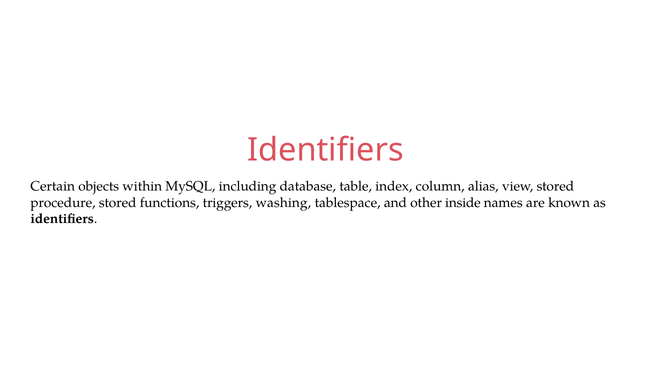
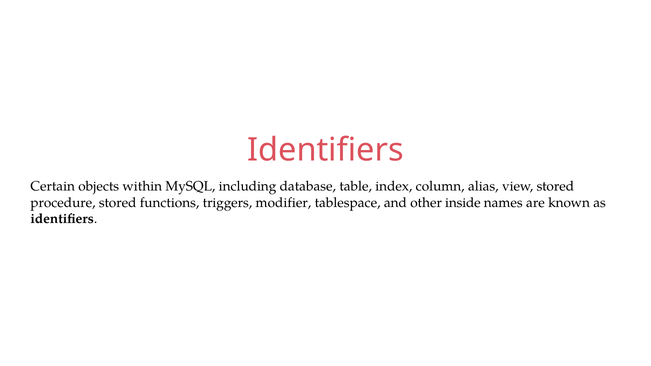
washing: washing -> modifier
